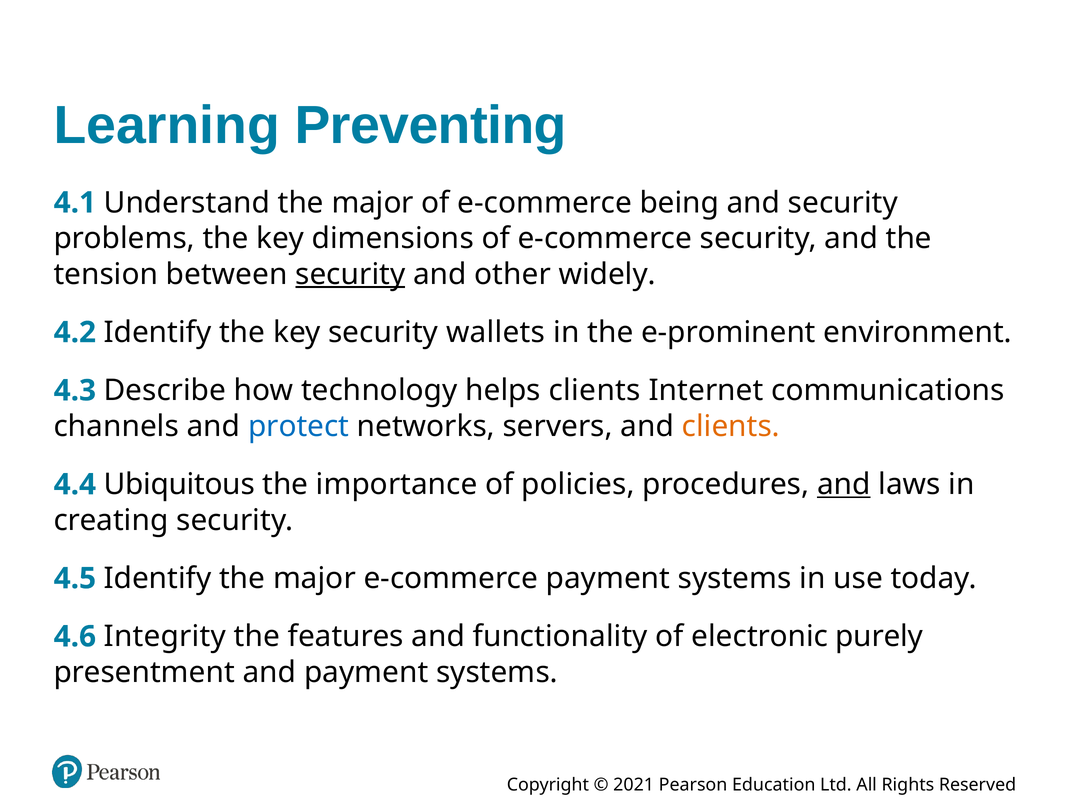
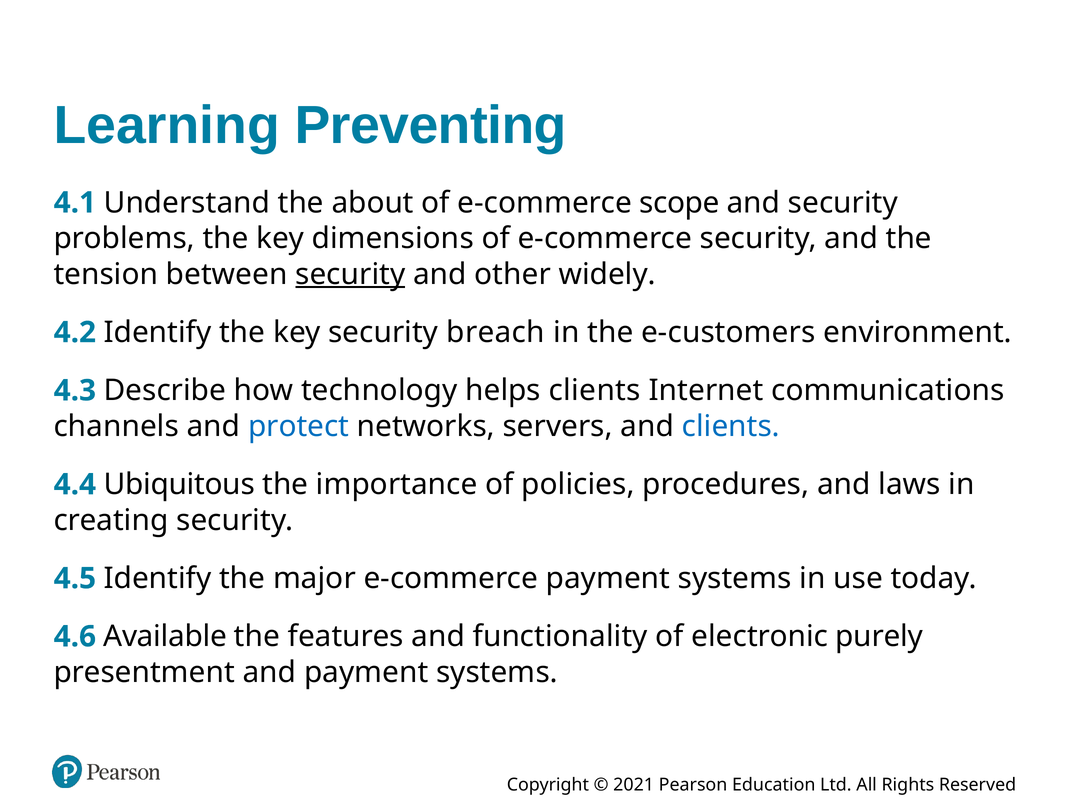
Understand the major: major -> about
being: being -> scope
wallets: wallets -> breach
e-prominent: e-prominent -> e-customers
clients at (731, 426) colour: orange -> blue
and at (844, 484) underline: present -> none
Integrity: Integrity -> Available
